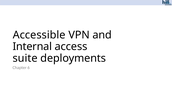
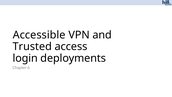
Internal: Internal -> Trusted
suite: suite -> login
